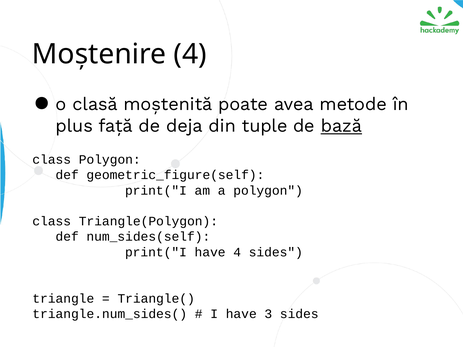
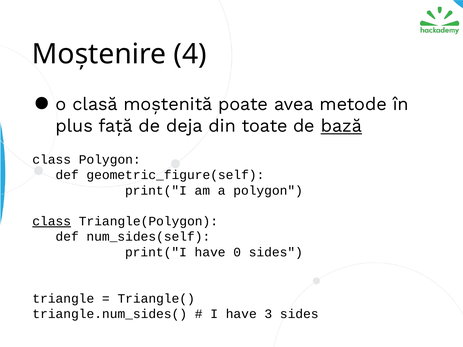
tuple: tuple -> toate
class at (52, 221) underline: none -> present
have 4: 4 -> 0
